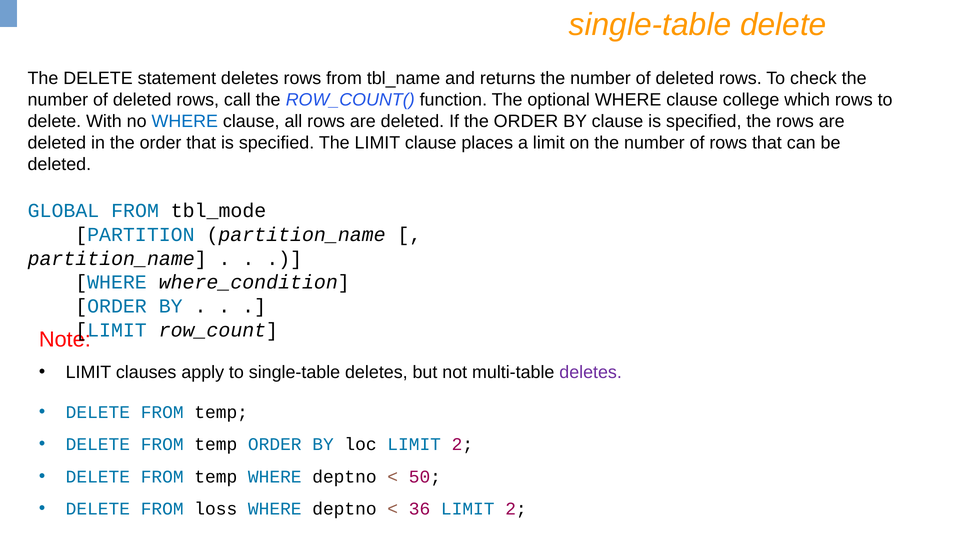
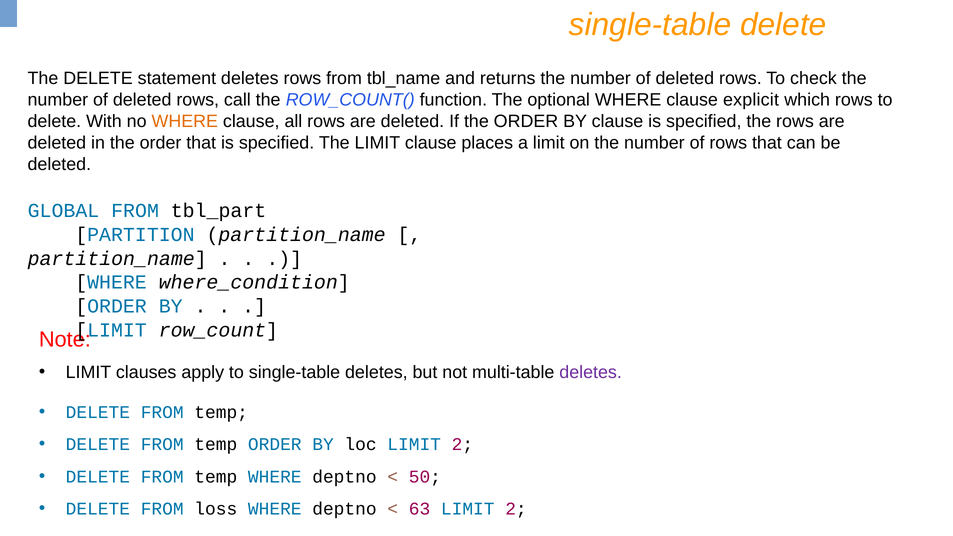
college: college -> explicit
WHERE at (185, 121) colour: blue -> orange
tbl_mode: tbl_mode -> tbl_part
36: 36 -> 63
